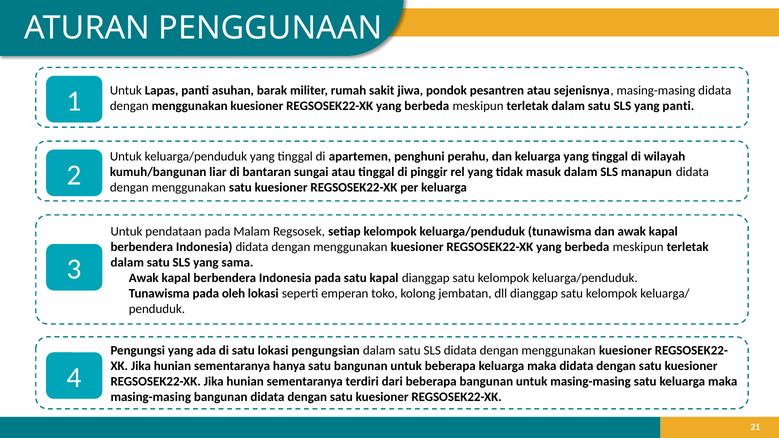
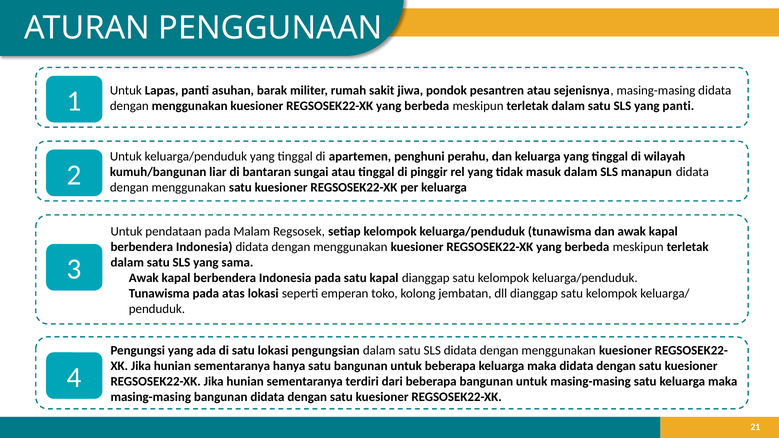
oleh: oleh -> atas
